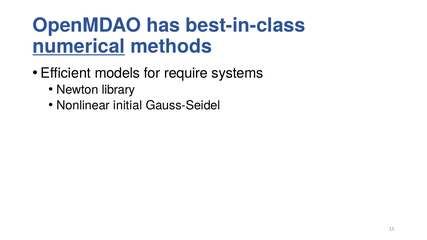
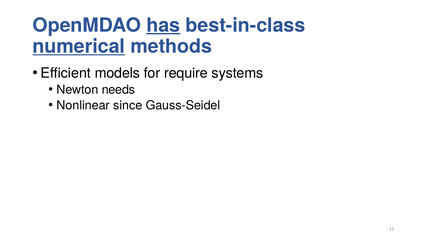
has underline: none -> present
library: library -> needs
initial: initial -> since
